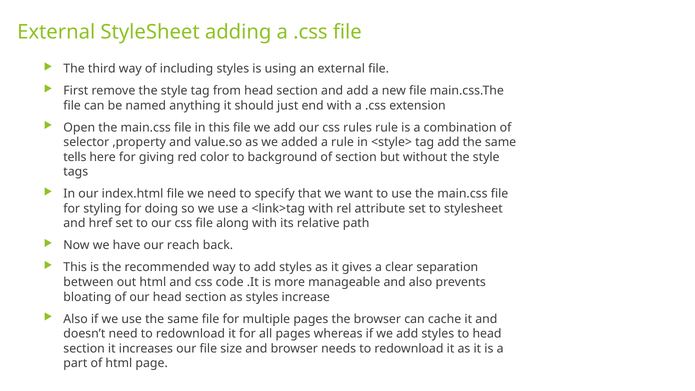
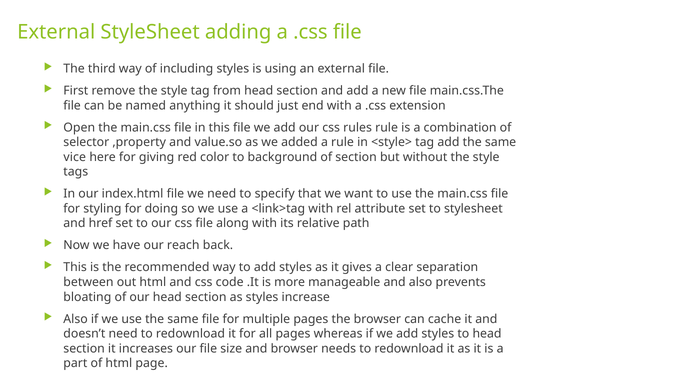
tells: tells -> vice
